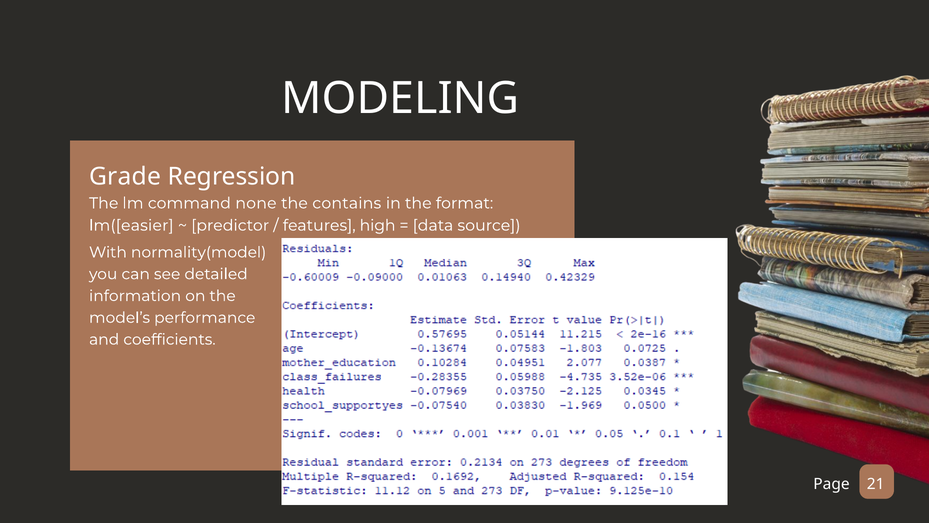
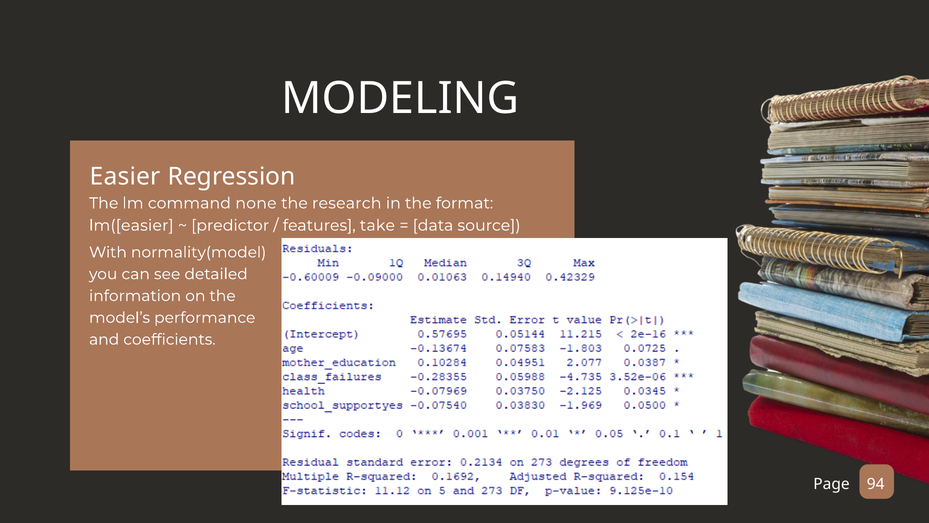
Grade: Grade -> Easier
contains: contains -> research
high: high -> take
21: 21 -> 94
